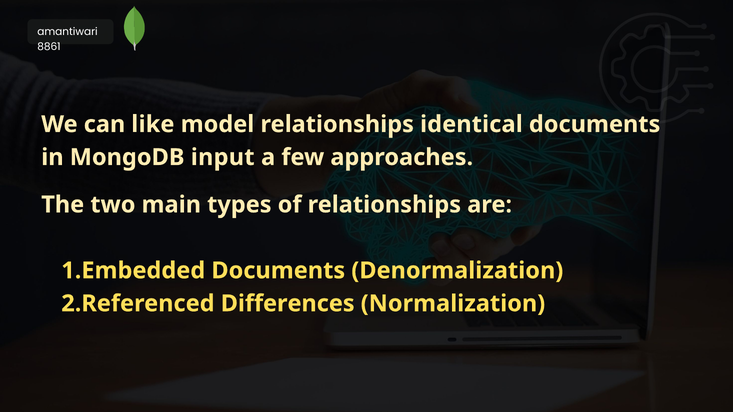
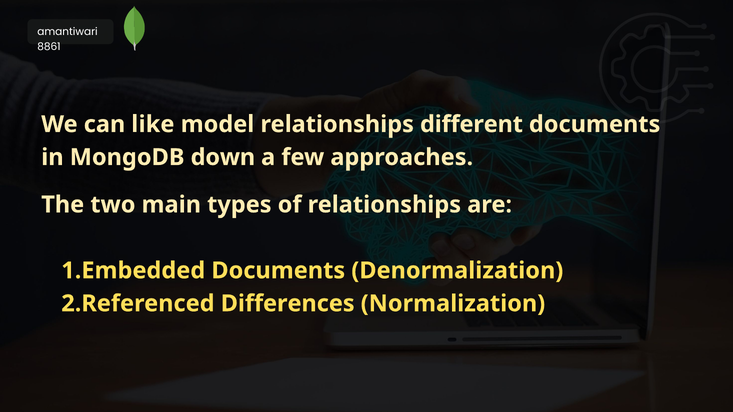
identical: identical -> different
input: input -> down
